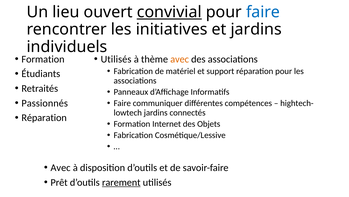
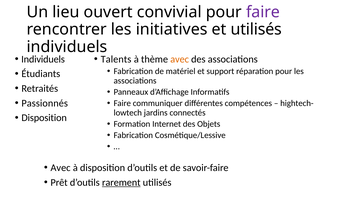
convivial underline: present -> none
faire at (263, 12) colour: blue -> purple
et jardins: jardins -> utilisés
Formation at (43, 59): Formation -> Individuels
Utilisés at (116, 59): Utilisés -> Talents
Réparation at (44, 117): Réparation -> Disposition
